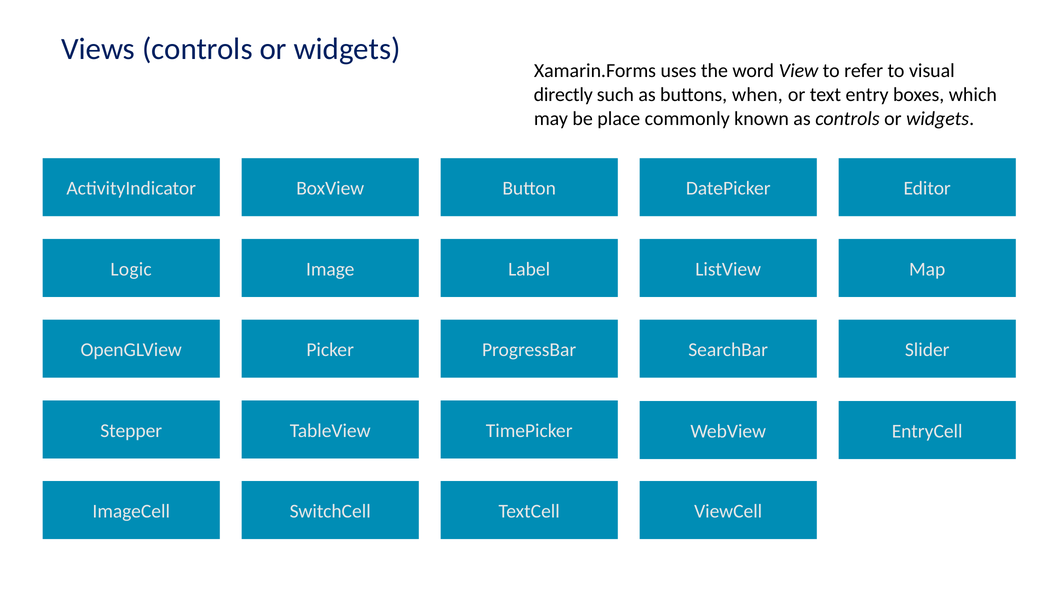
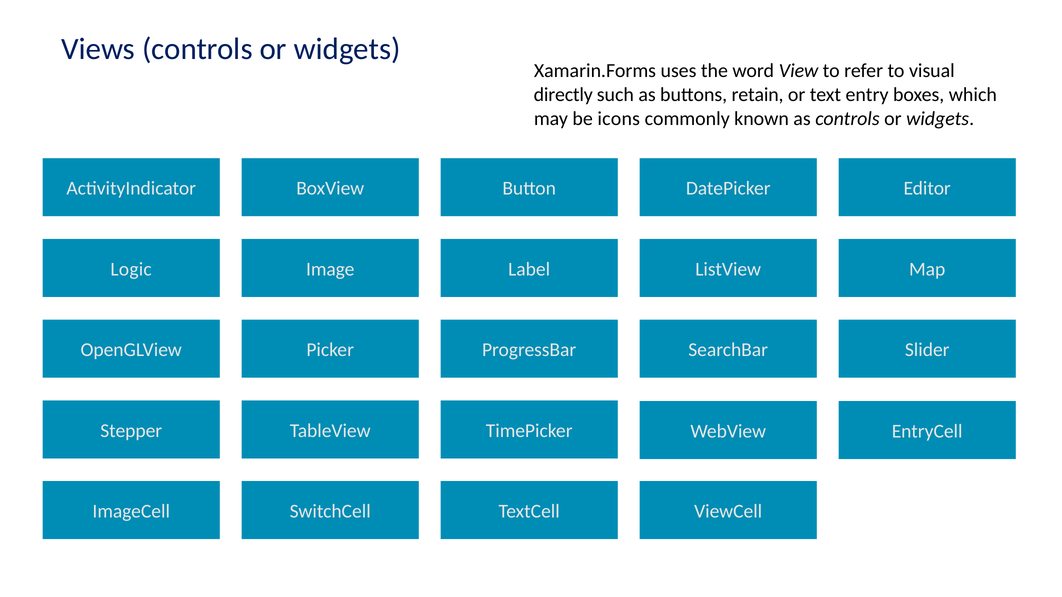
when: when -> retain
place: place -> icons
